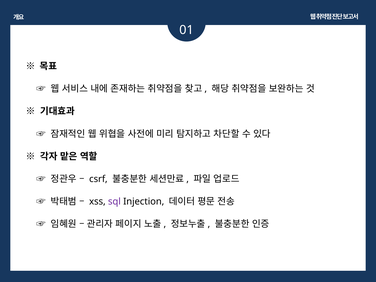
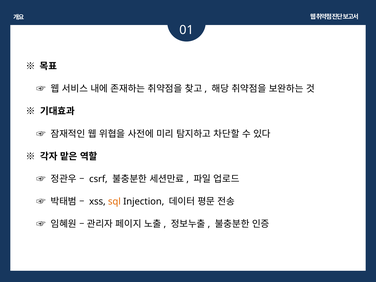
sql colour: purple -> orange
